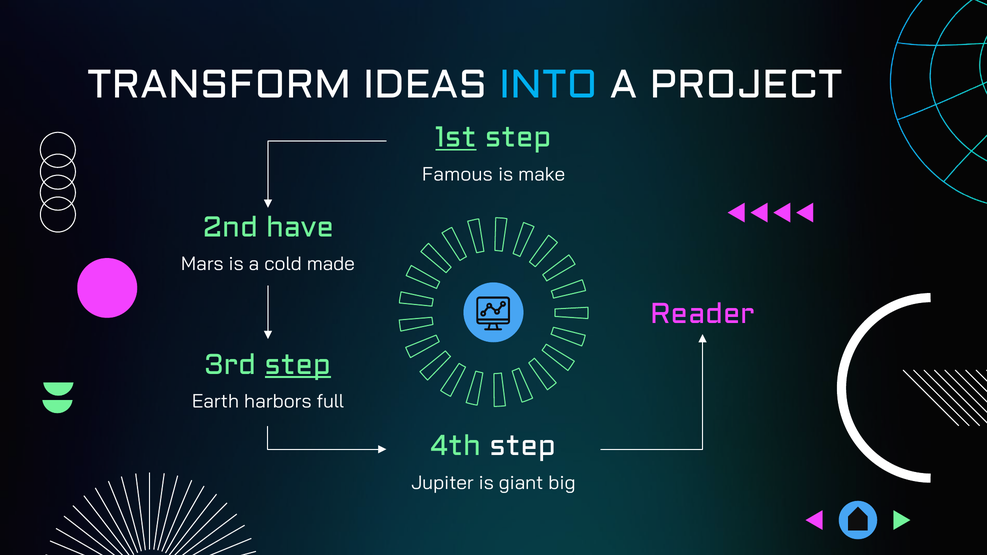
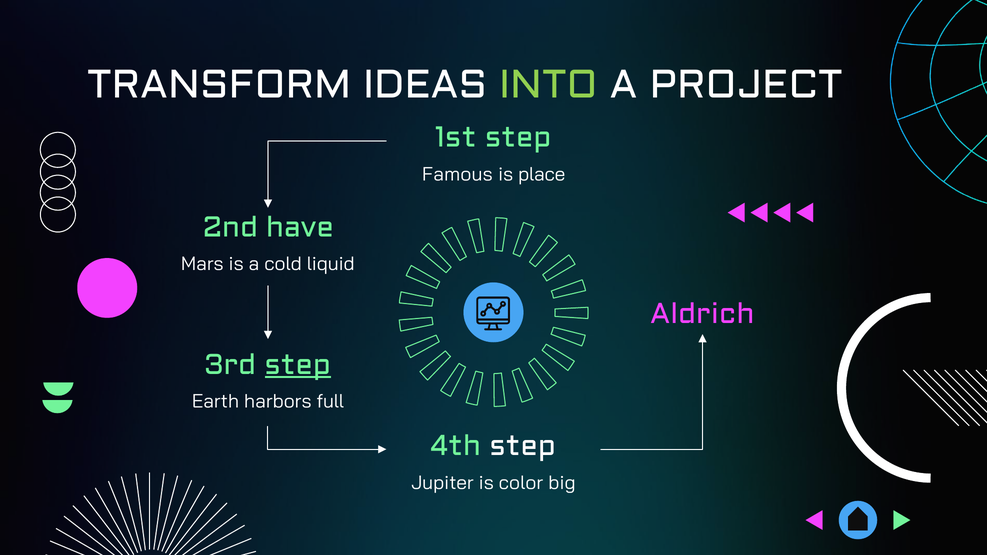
INTO colour: light blue -> light green
1st underline: present -> none
make: make -> place
made: made -> liquid
Reader: Reader -> Aldrich
giant: giant -> color
